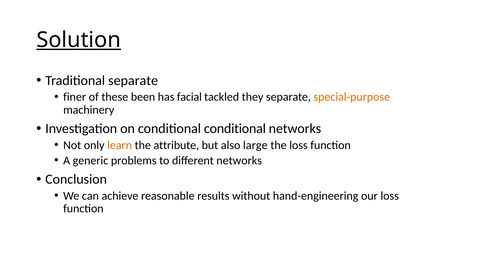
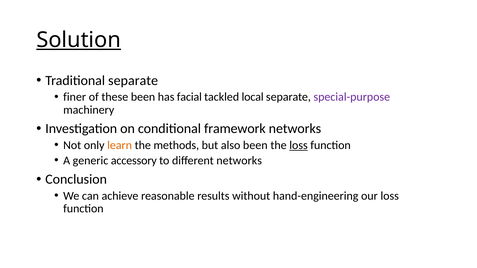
they: they -> local
special-purpose colour: orange -> purple
conditional conditional: conditional -> framework
attribute: attribute -> methods
also large: large -> been
loss at (299, 145) underline: none -> present
problems: problems -> accessory
